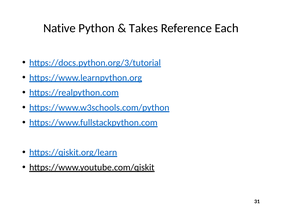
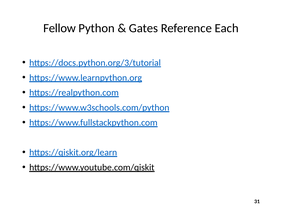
Native: Native -> Fellow
Takes: Takes -> Gates
